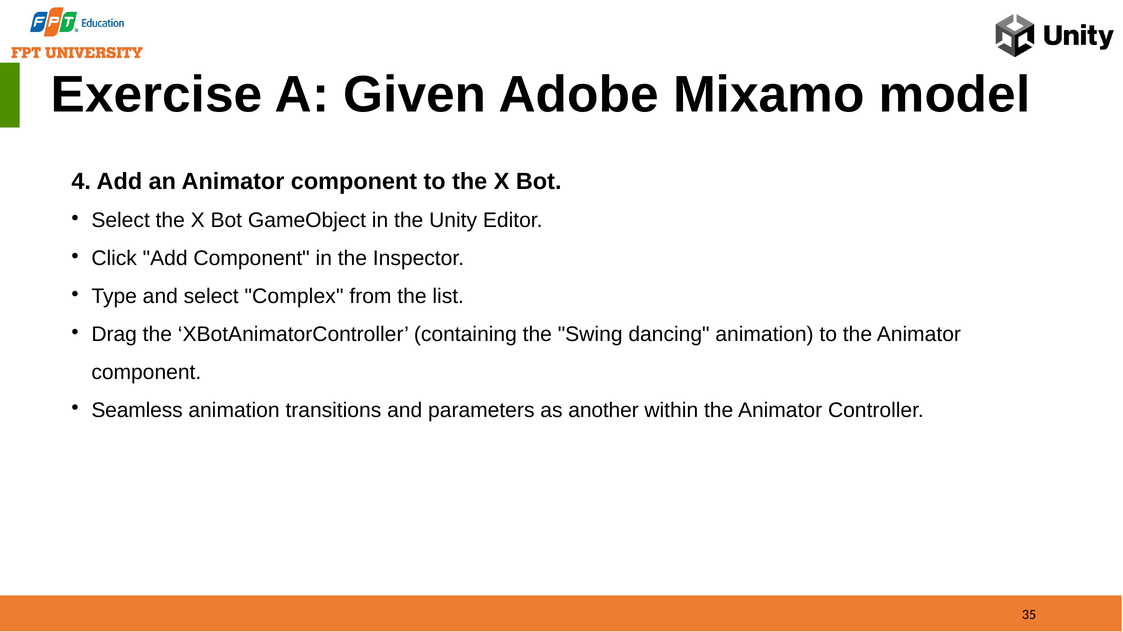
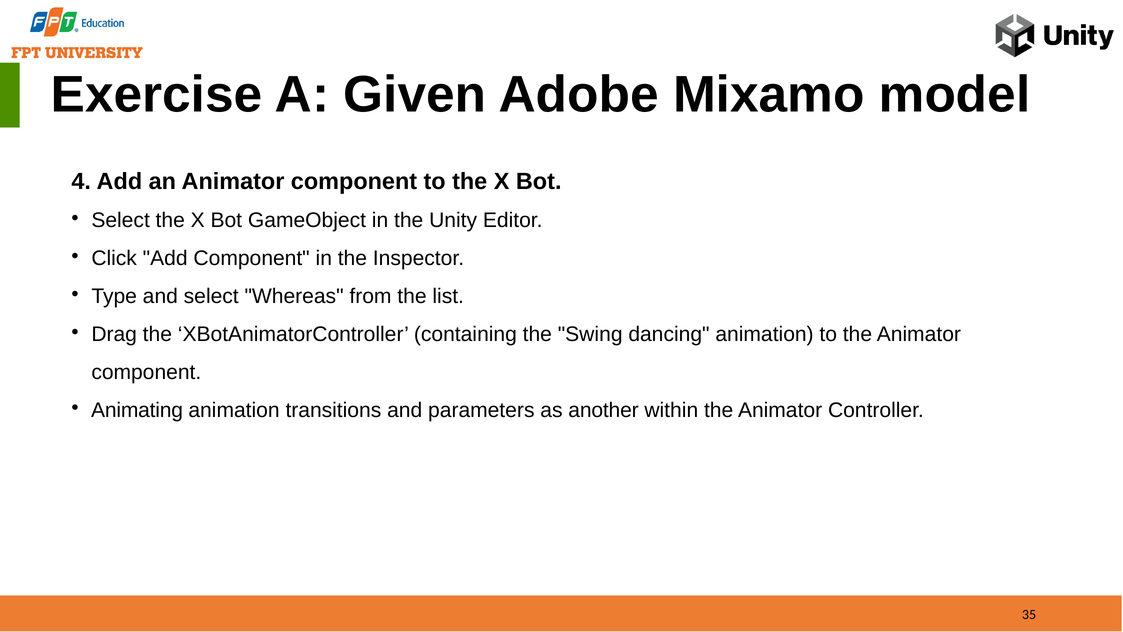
Complex: Complex -> Whereas
Seamless: Seamless -> Animating
